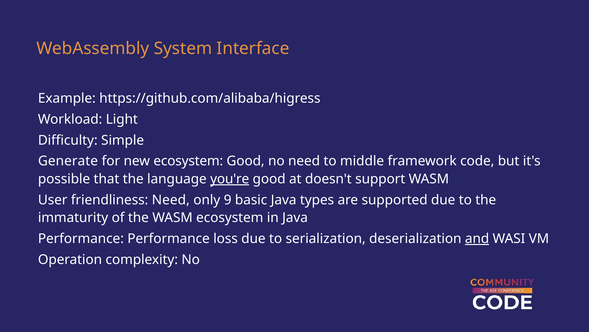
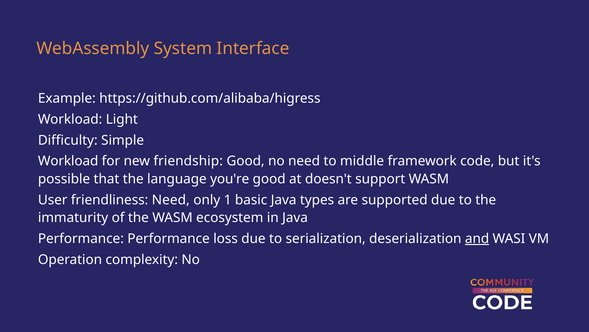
Generate at (68, 161): Generate -> Workload
new ecosystem: ecosystem -> friendship
you're underline: present -> none
9: 9 -> 1
